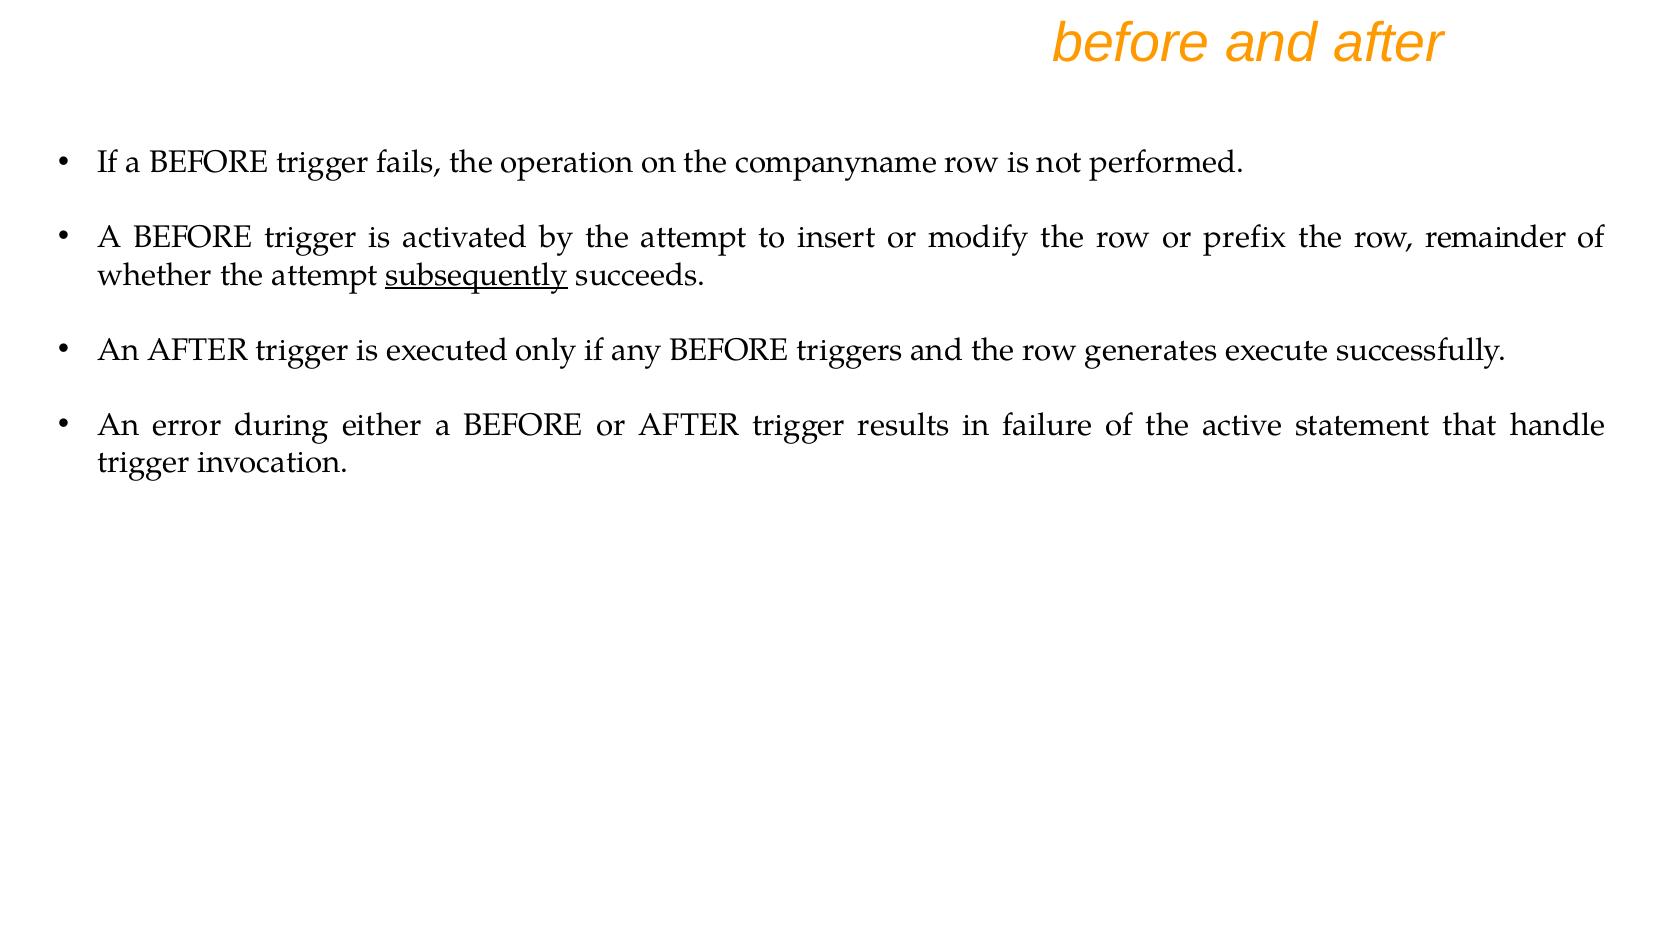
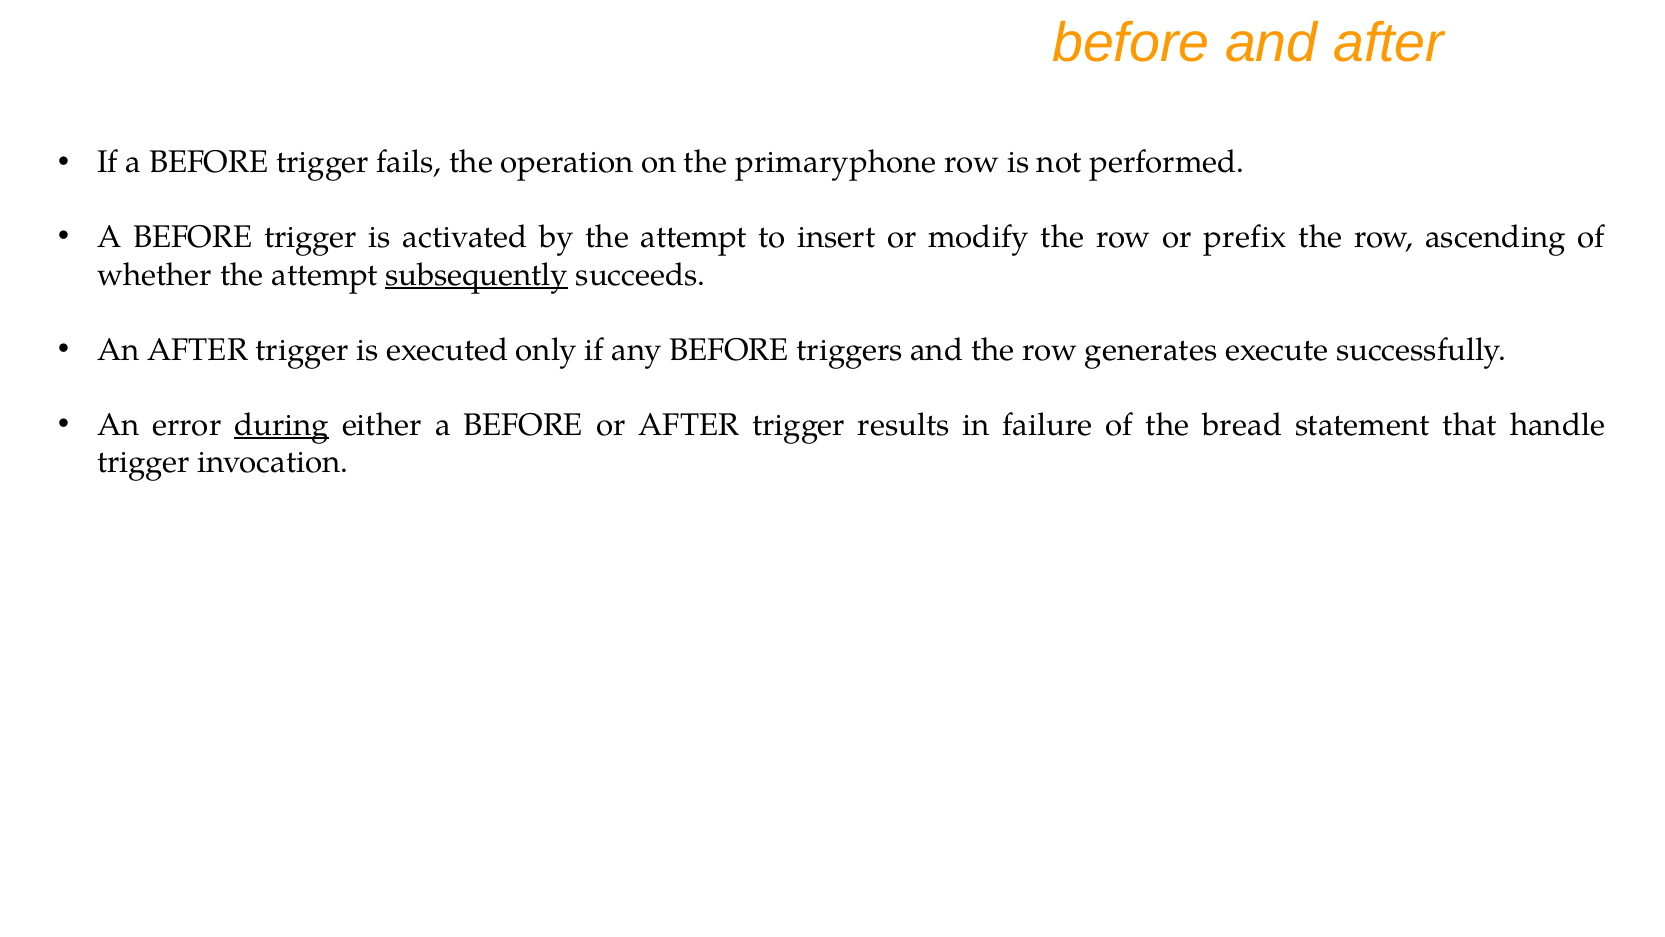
companyname: companyname -> primaryphone
remainder: remainder -> ascending
during underline: none -> present
active: active -> bread
